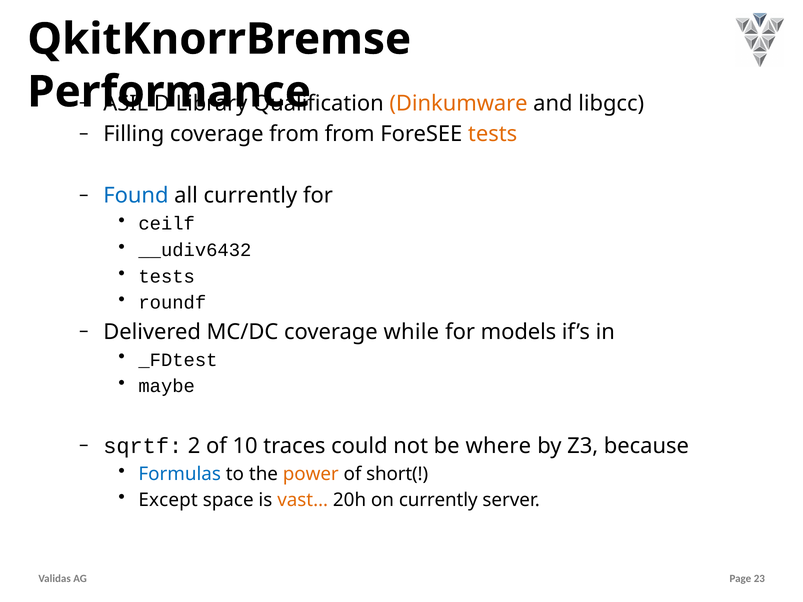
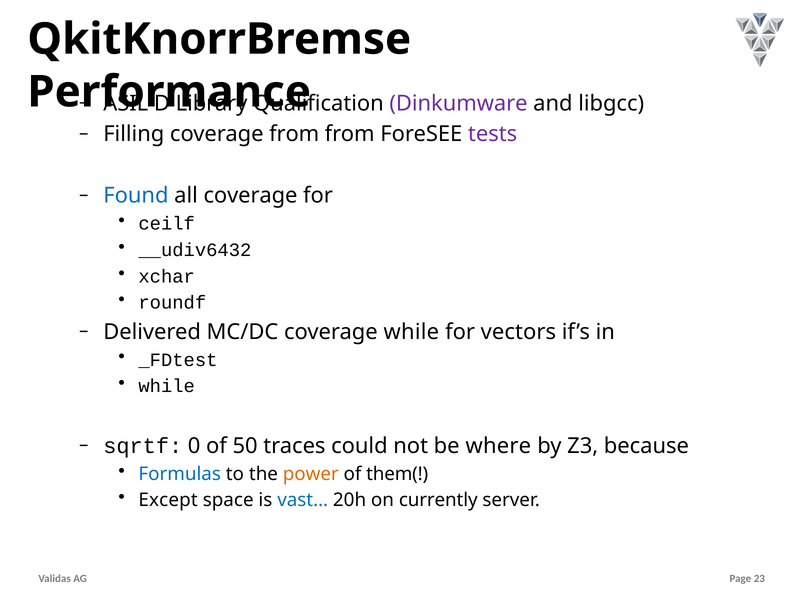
Dinkumware colour: orange -> purple
tests at (493, 134) colour: orange -> purple
all currently: currently -> coverage
tests at (167, 276): tests -> xchar
models: models -> vectors
maybe at (167, 386): maybe -> while
2: 2 -> 0
10: 10 -> 50
short(: short( -> them(
vast… colour: orange -> blue
